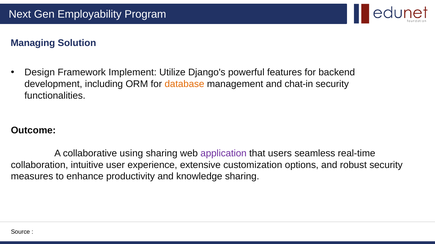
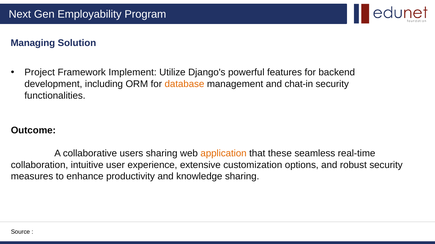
Design: Design -> Project
using: using -> users
application colour: purple -> orange
users: users -> these
